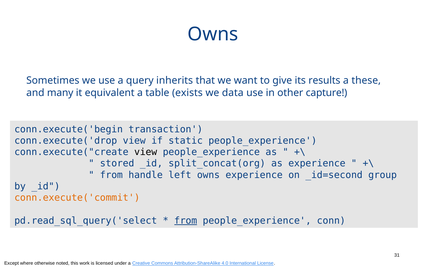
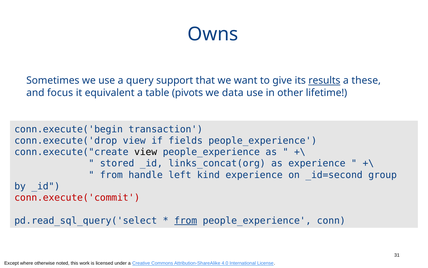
inherits: inherits -> support
results underline: none -> present
many: many -> focus
exists: exists -> pivots
capture: capture -> lifetime
static: static -> fields
split_concat(org: split_concat(org -> links_concat(org
left owns: owns -> kind
conn.execute('commit colour: orange -> red
